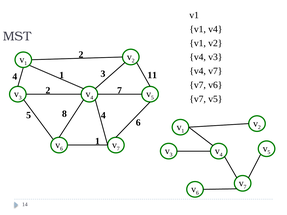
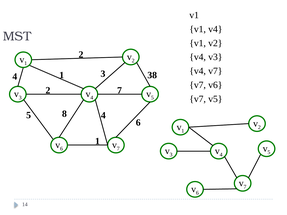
11: 11 -> 38
